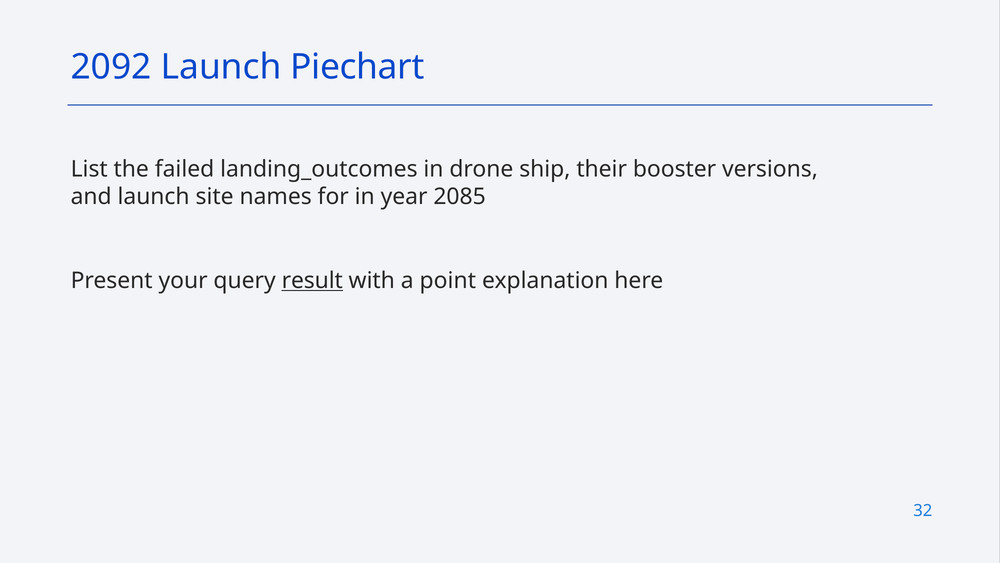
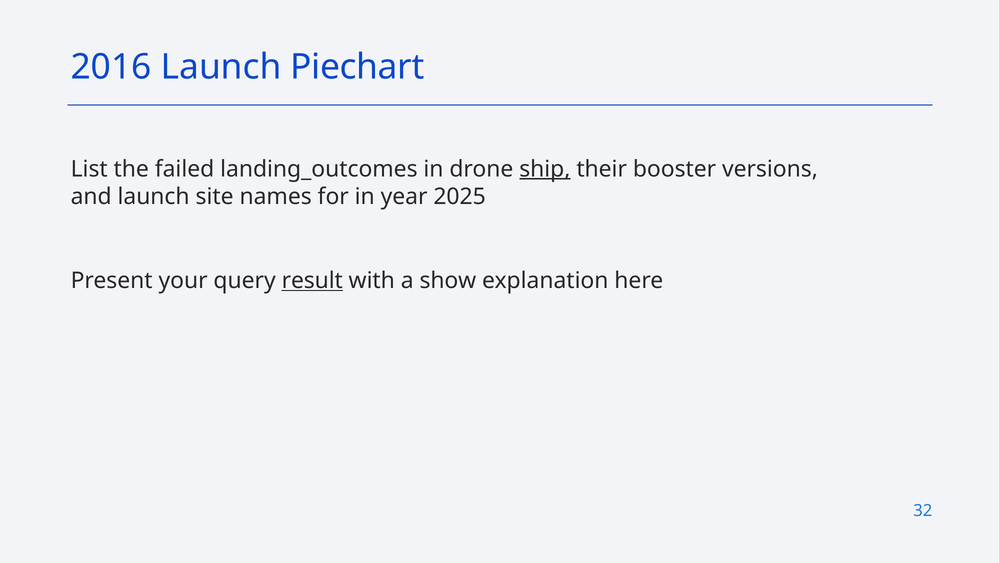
2092: 2092 -> 2016
ship underline: none -> present
2085: 2085 -> 2025
point: point -> show
